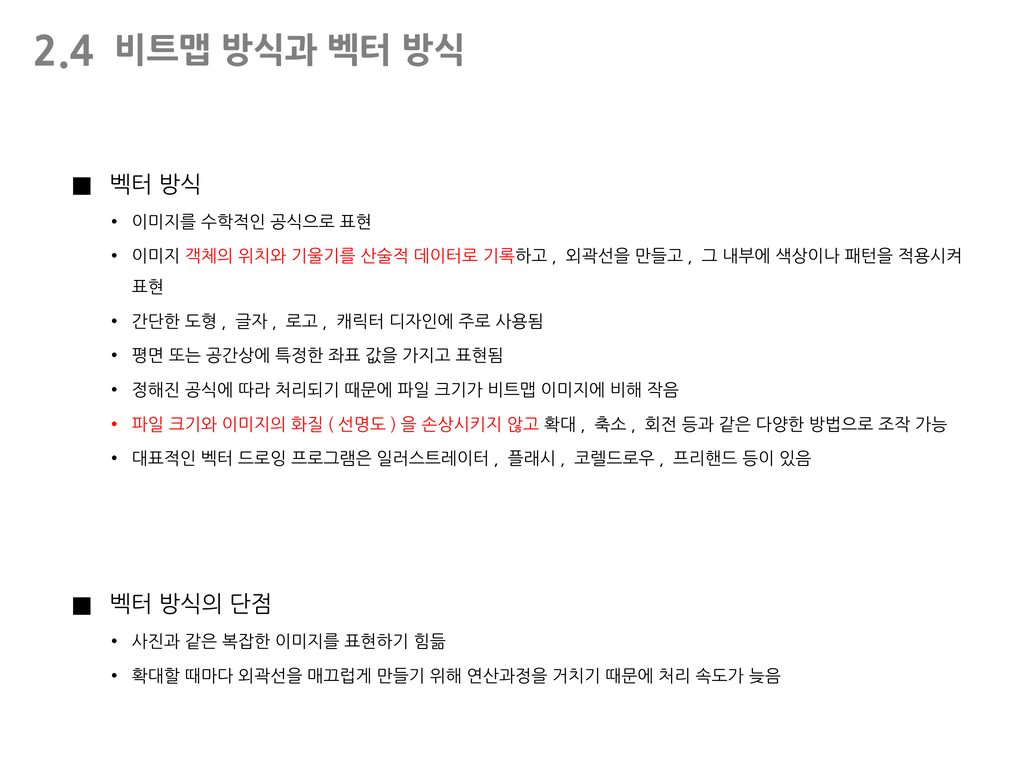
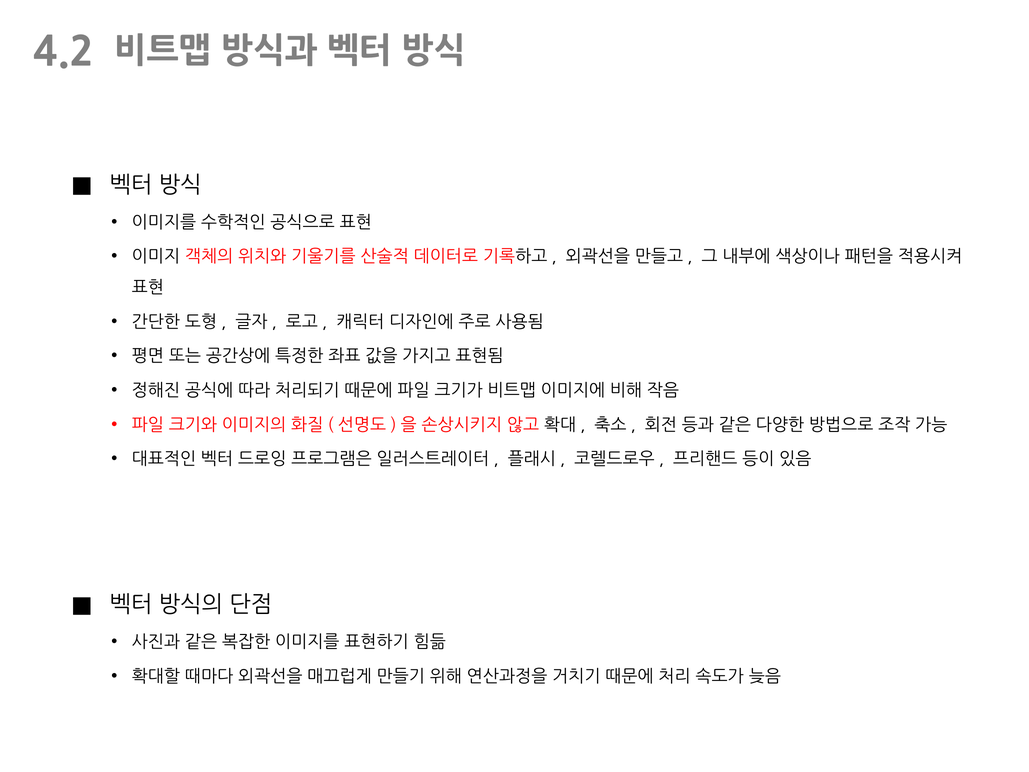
2.4: 2.4 -> 4.2
